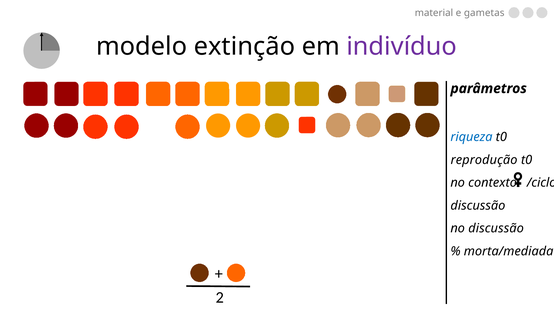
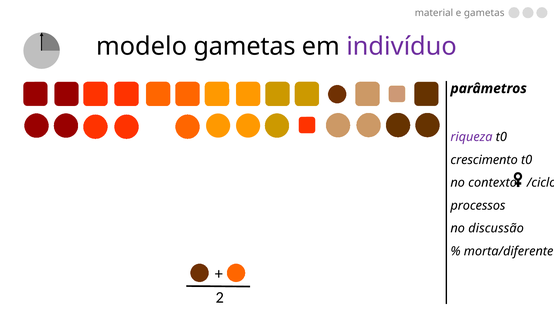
modelo extinção: extinção -> gametas
riqueza colour: blue -> purple
reprodução: reprodução -> crescimento
discussão at (478, 205): discussão -> processos
morta/mediada: morta/mediada -> morta/diferente
